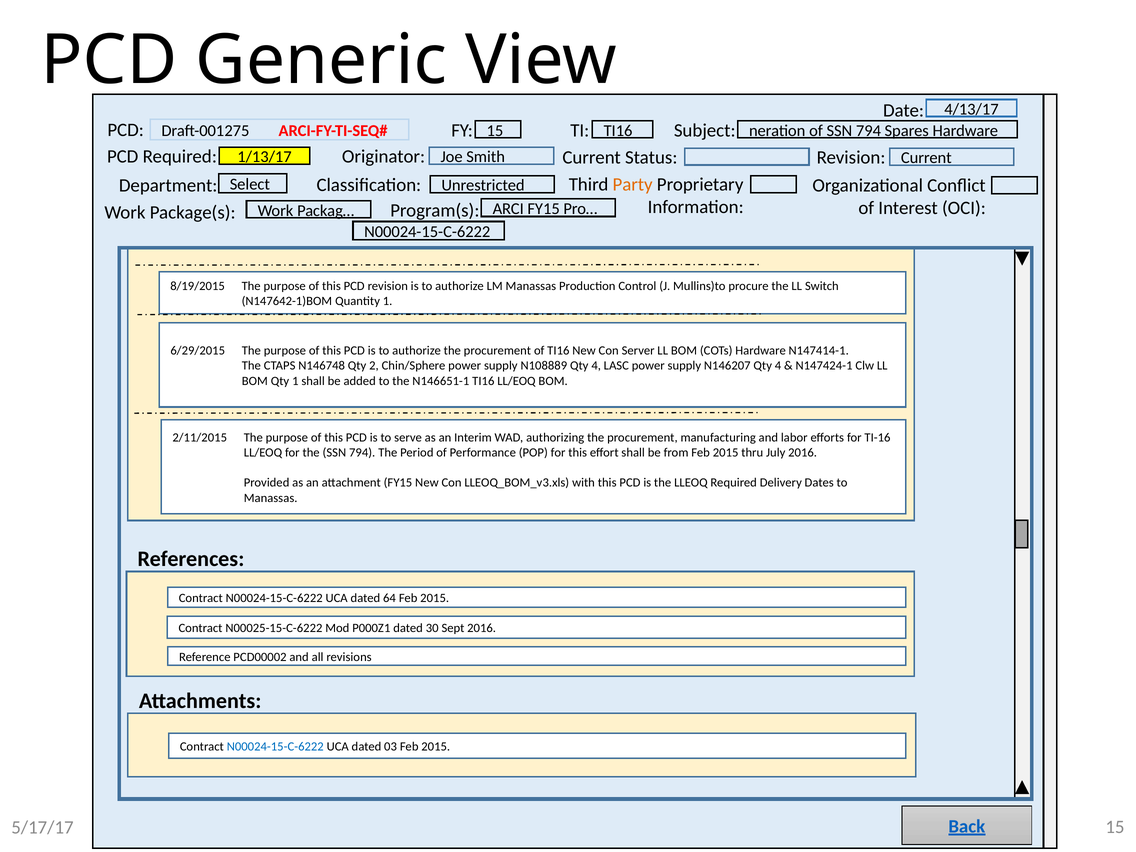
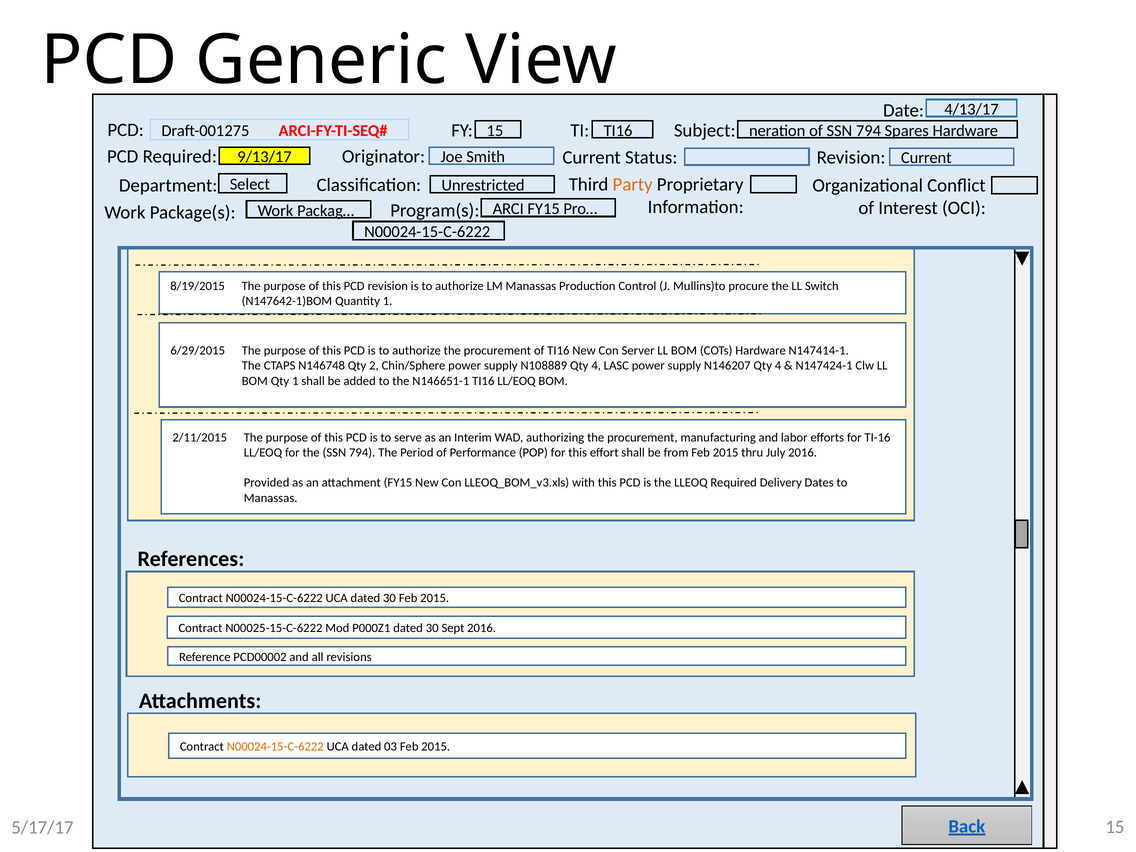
1/13/17: 1/13/17 -> 9/13/17
UCA dated 64: 64 -> 30
N00024-15-C-6222 at (275, 747) colour: blue -> orange
